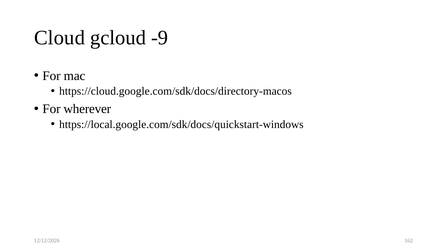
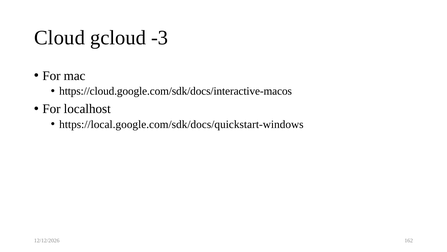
-9: -9 -> -3
https://cloud.google.com/sdk/docs/directory-macos: https://cloud.google.com/sdk/docs/directory-macos -> https://cloud.google.com/sdk/docs/interactive-macos
wherever: wherever -> localhost
